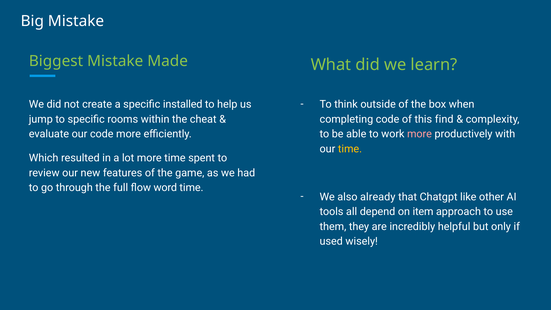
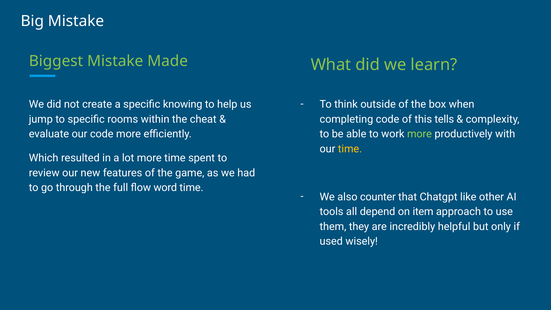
installed: installed -> knowing
find: find -> tells
more at (419, 134) colour: pink -> light green
already: already -> counter
